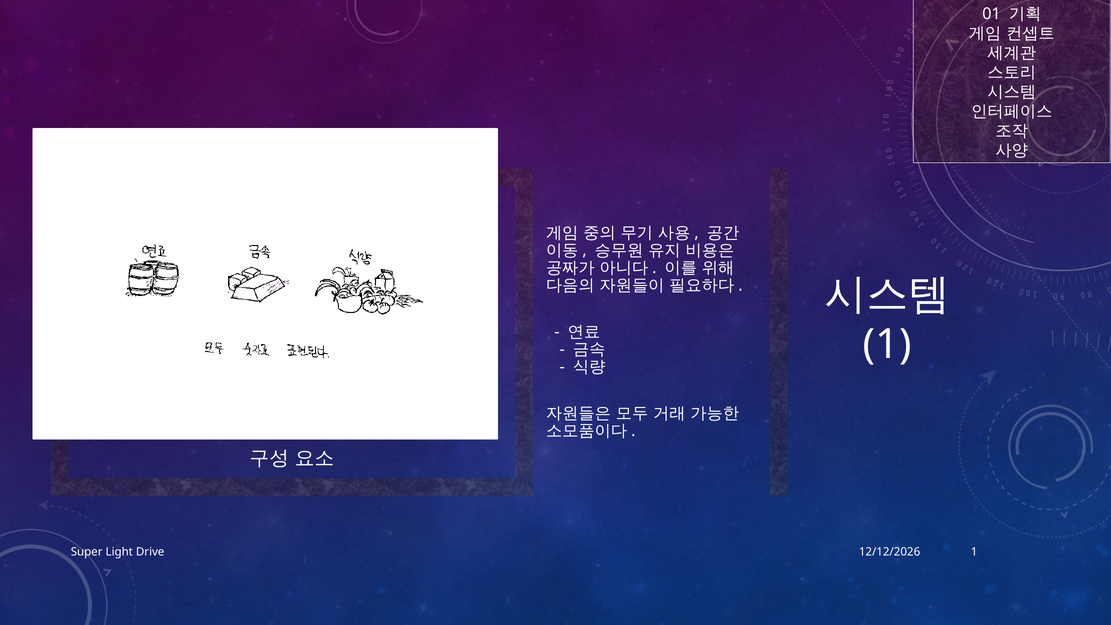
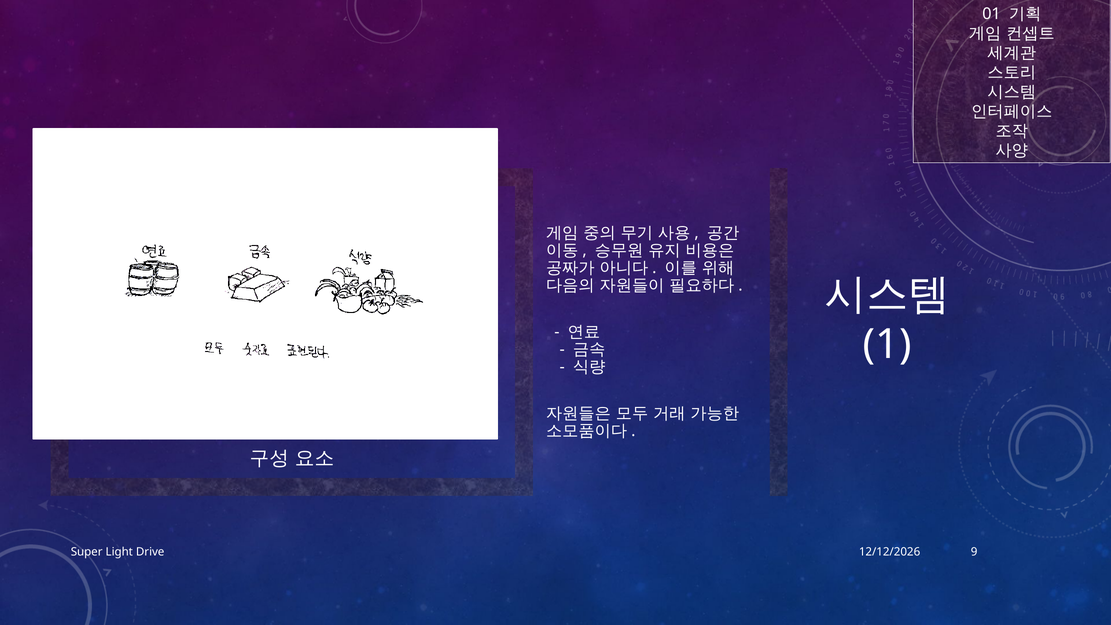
Drive 1: 1 -> 9
